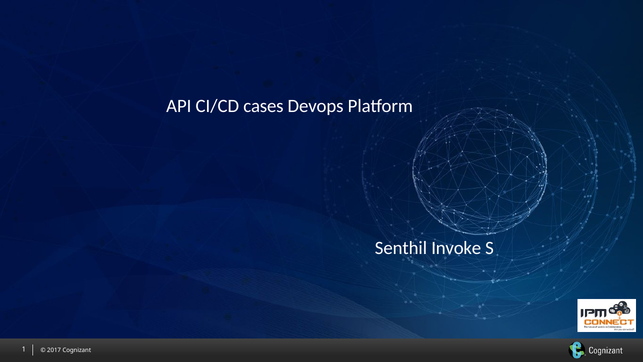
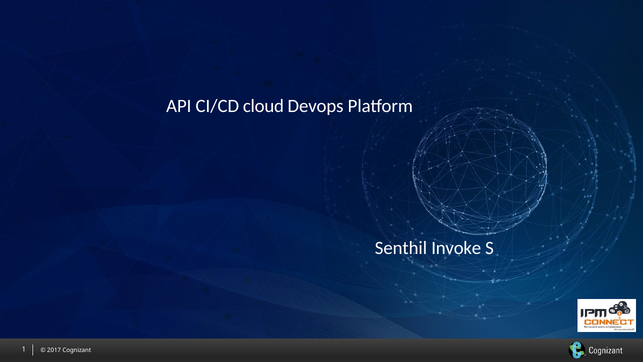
cases: cases -> cloud
